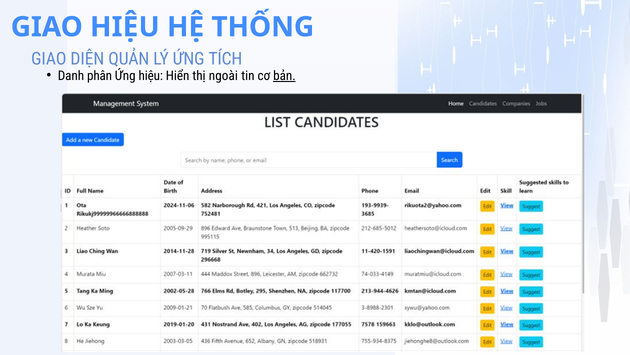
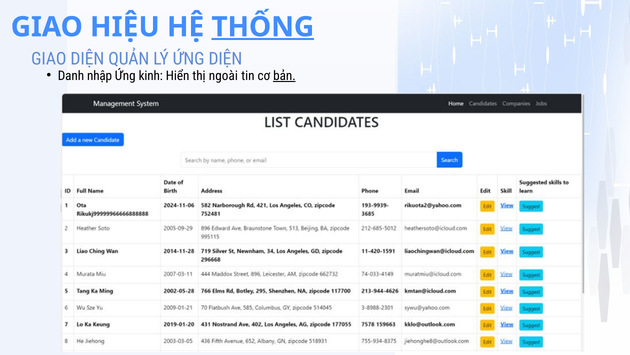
THỐNG underline: none -> present
ỨNG TÍCH: TÍCH -> DIỆN
phân: phân -> nhập
Ứng hiệu: hiệu -> kinh
